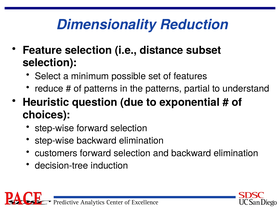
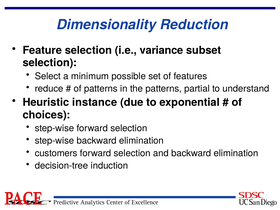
distance: distance -> variance
question: question -> instance
